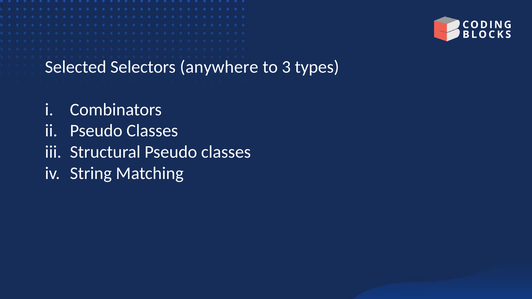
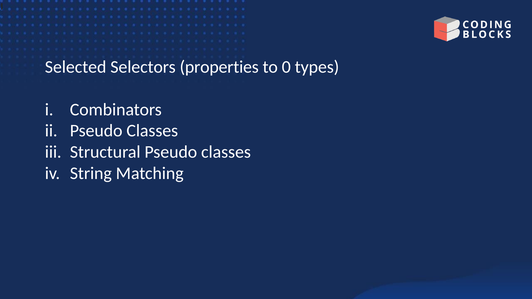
anywhere: anywhere -> properties
3: 3 -> 0
